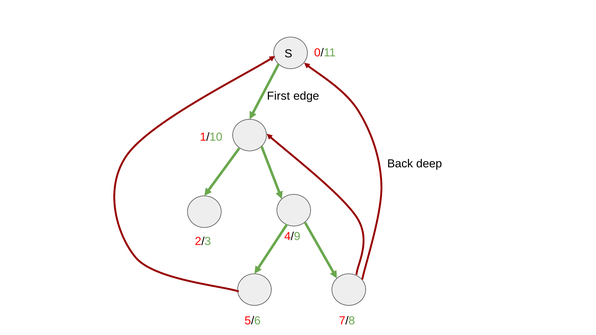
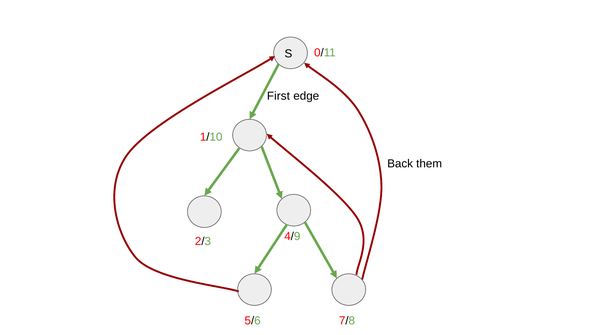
deep: deep -> them
